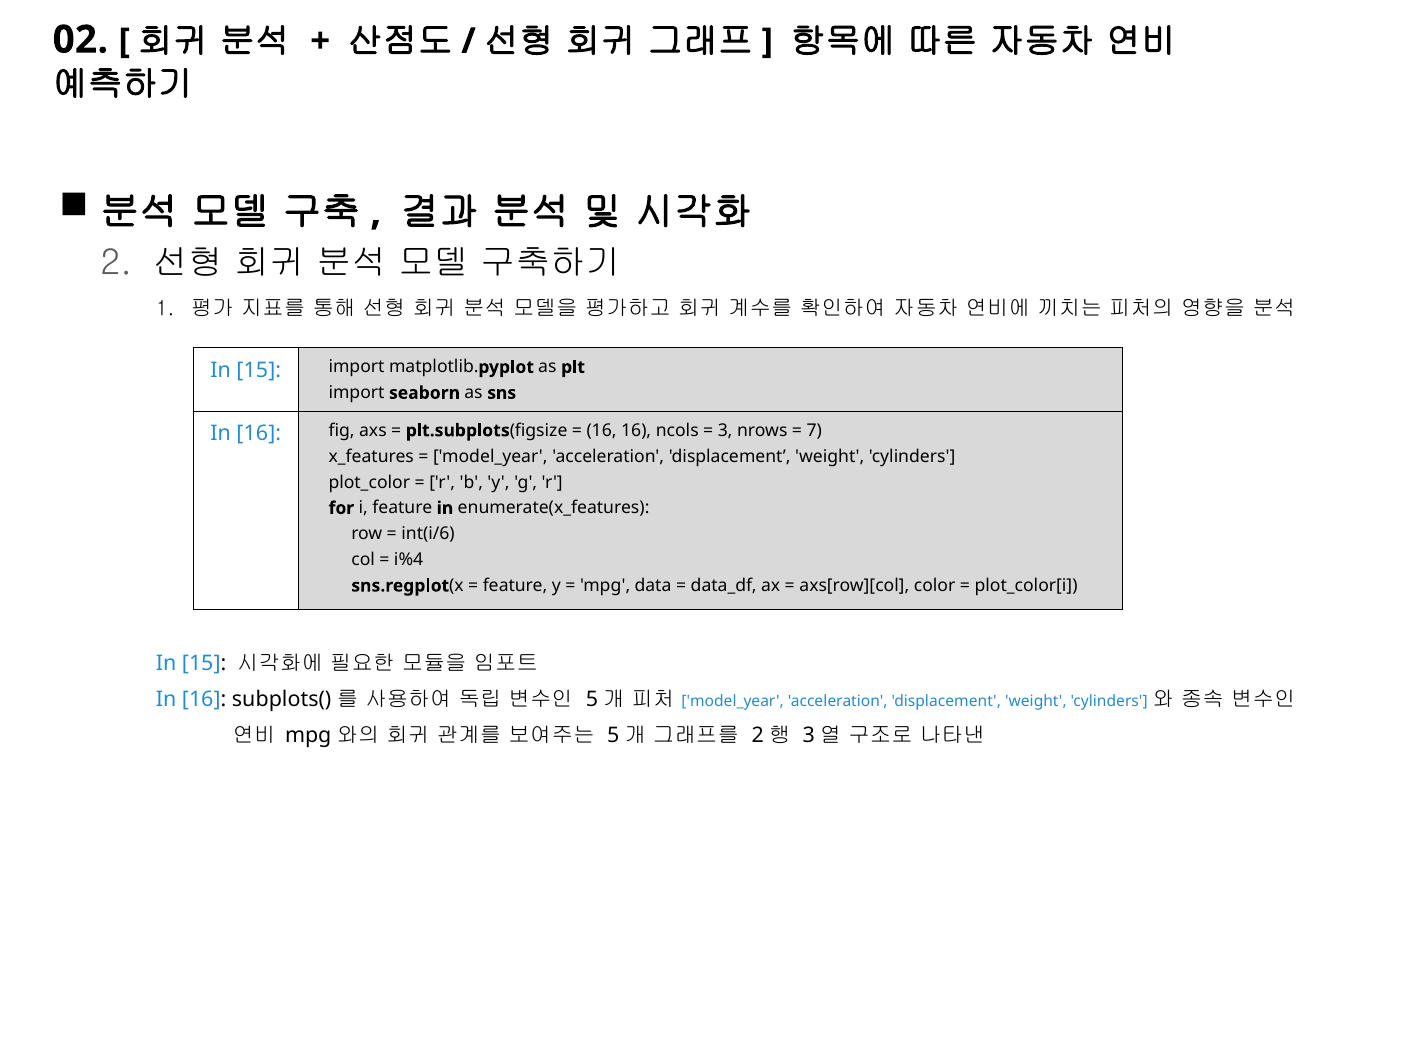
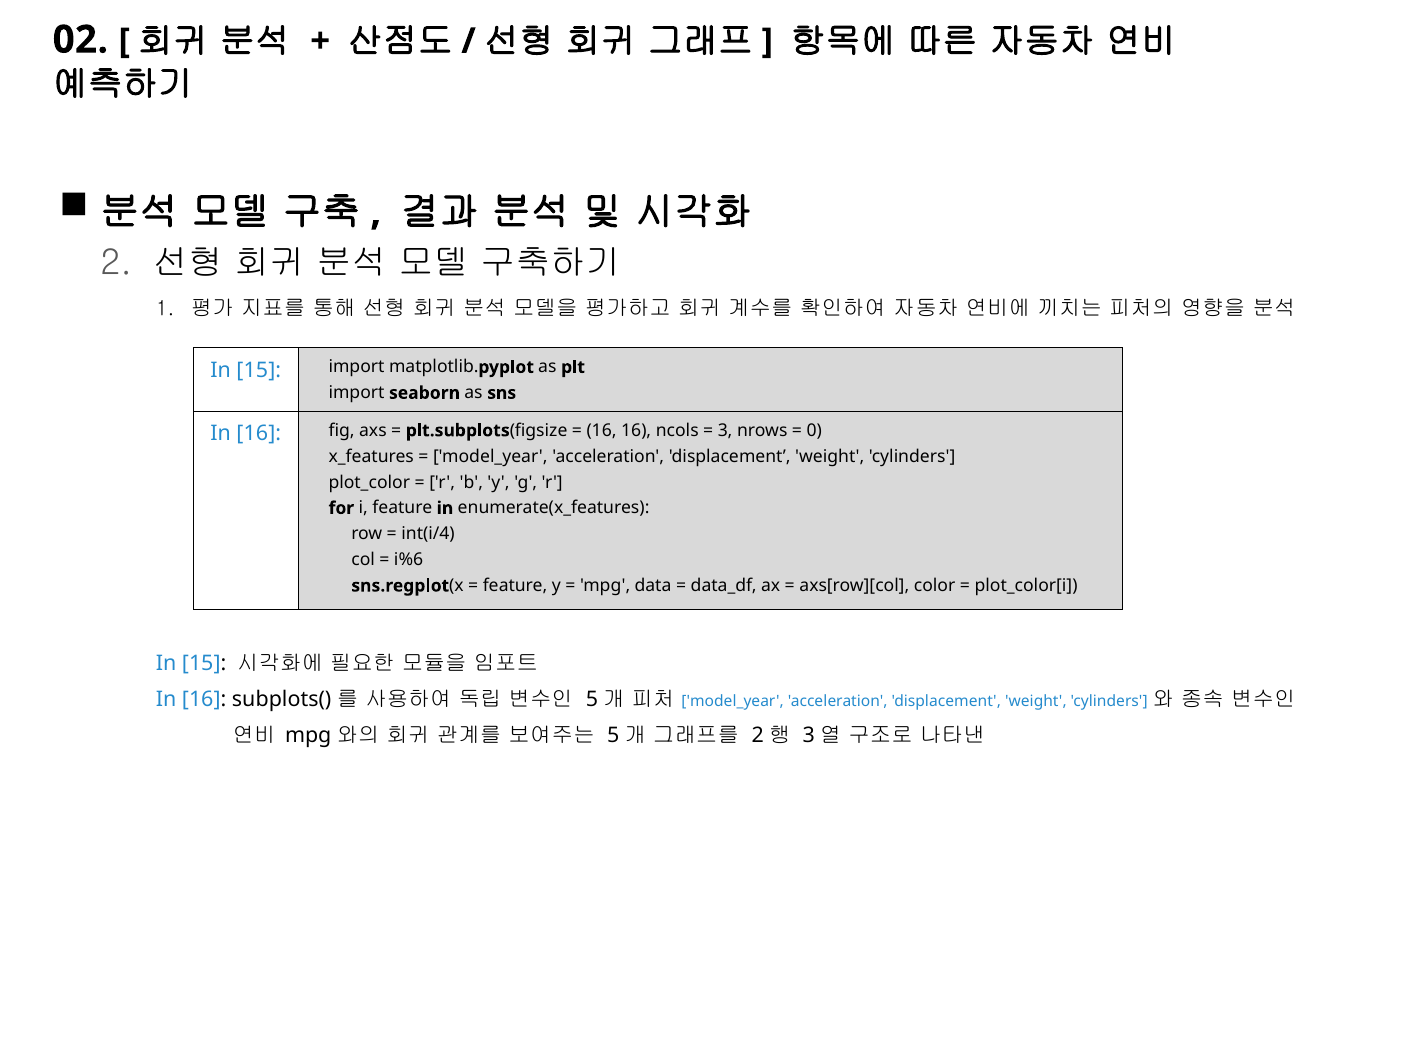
7: 7 -> 0
int(i/6: int(i/6 -> int(i/4
i%4: i%4 -> i%6
